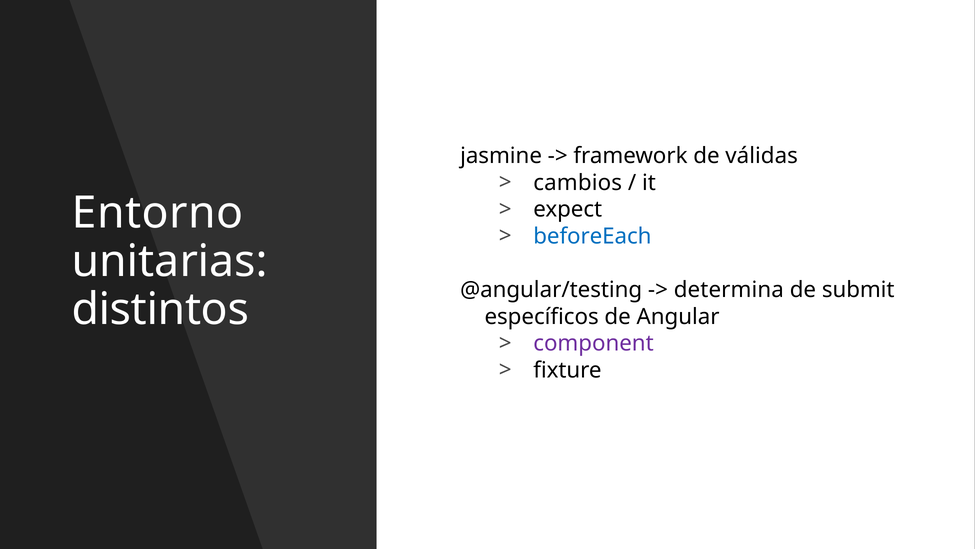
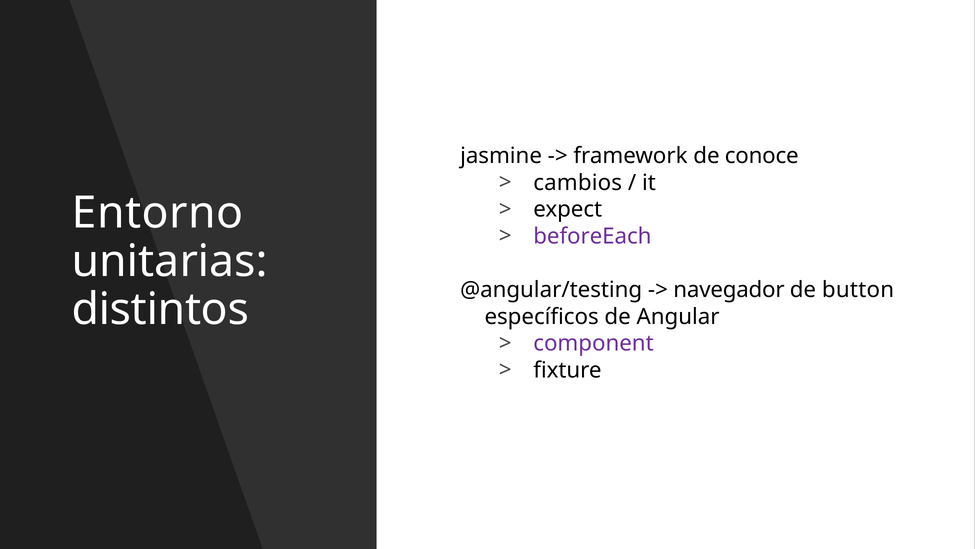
válidas: válidas -> conoce
beforeEach colour: blue -> purple
determina: determina -> navegador
submit: submit -> button
